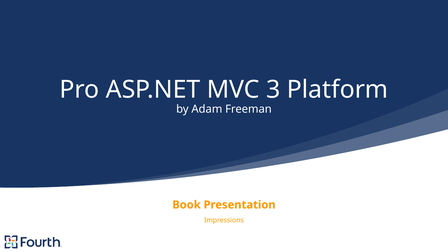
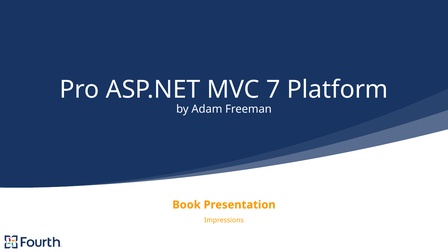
3: 3 -> 7
